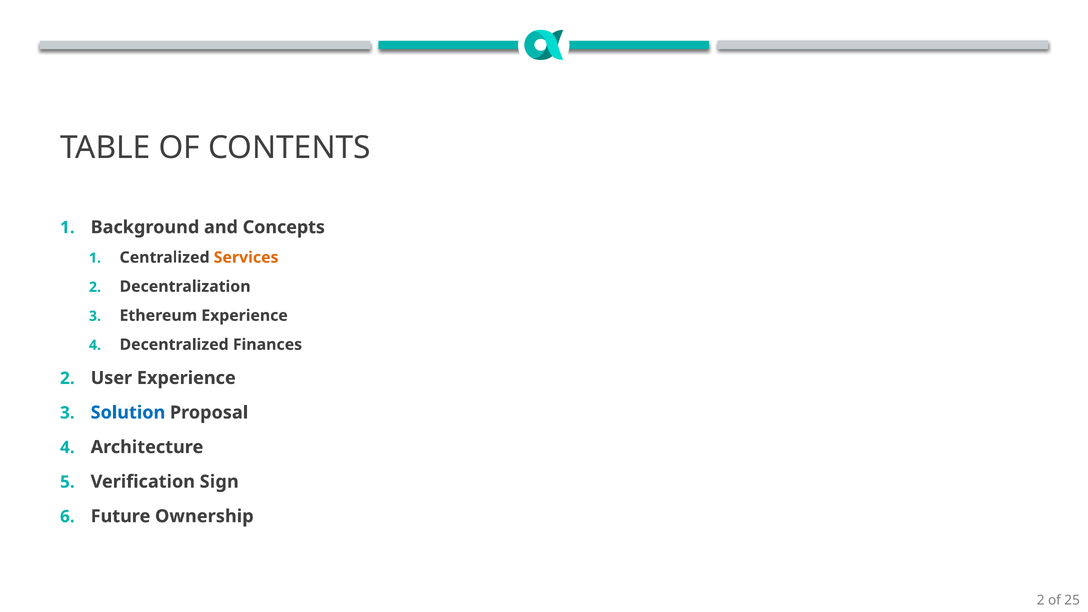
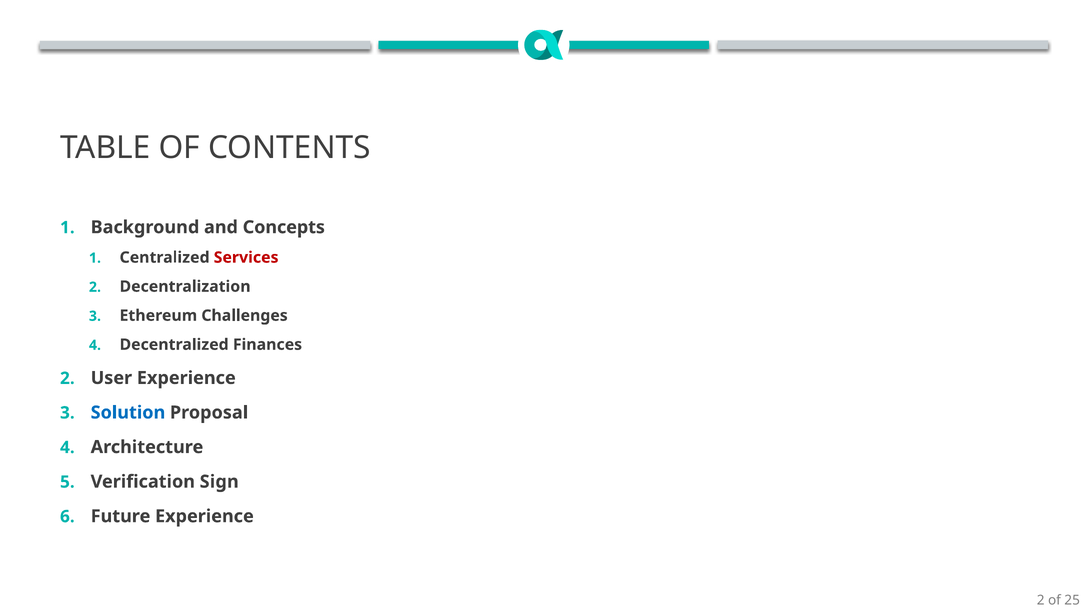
Services colour: orange -> red
Ethereum Experience: Experience -> Challenges
Future Ownership: Ownership -> Experience
